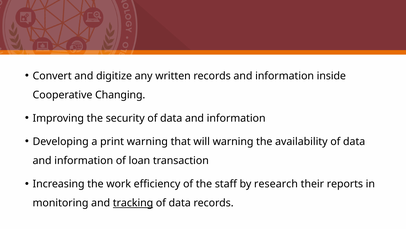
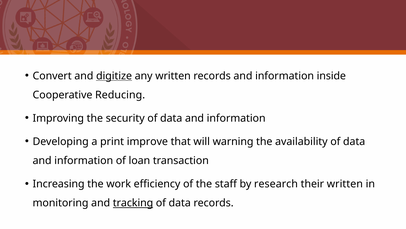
digitize underline: none -> present
Changing: Changing -> Reducing
print warning: warning -> improve
their reports: reports -> written
